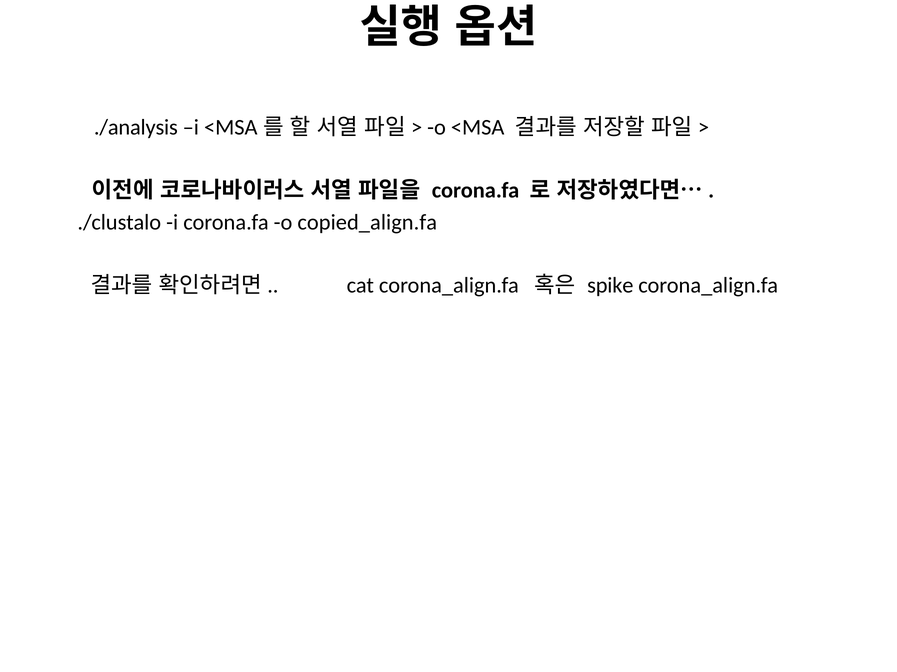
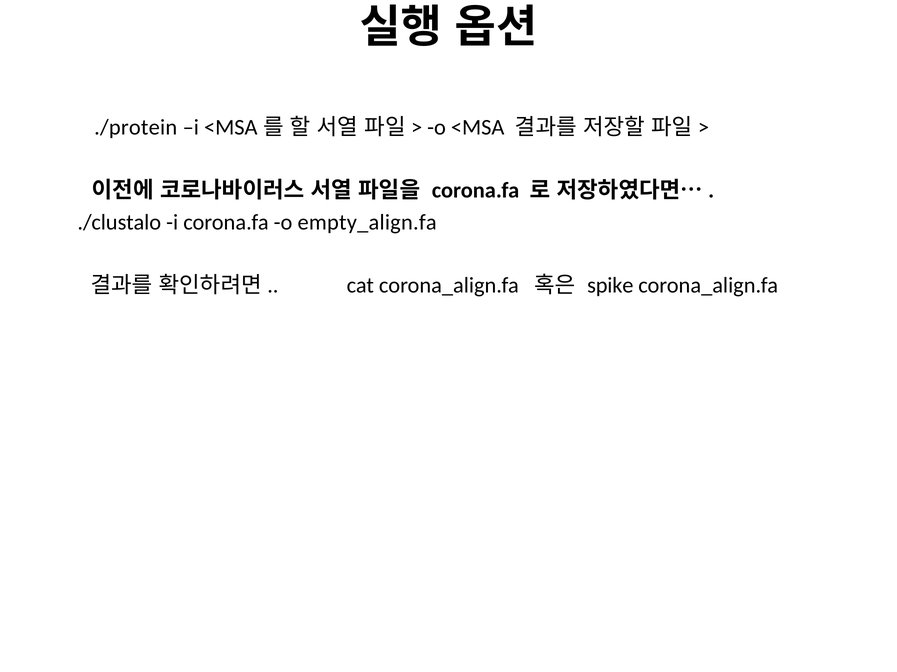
./analysis: ./analysis -> ./protein
copied_align.fa: copied_align.fa -> empty_align.fa
